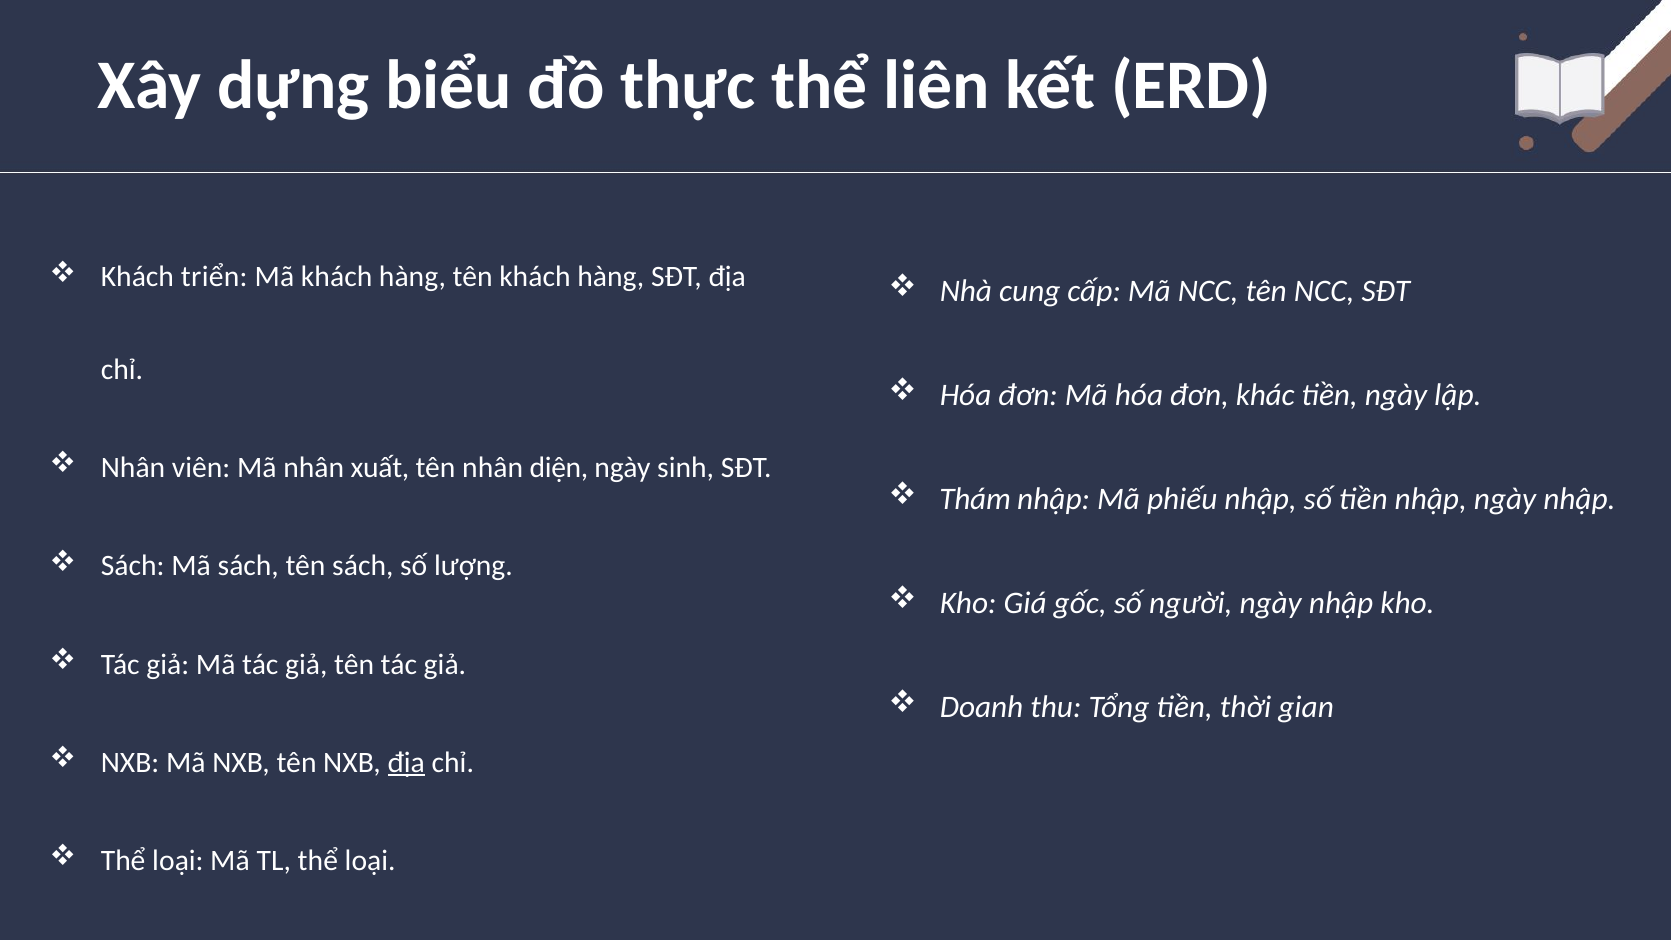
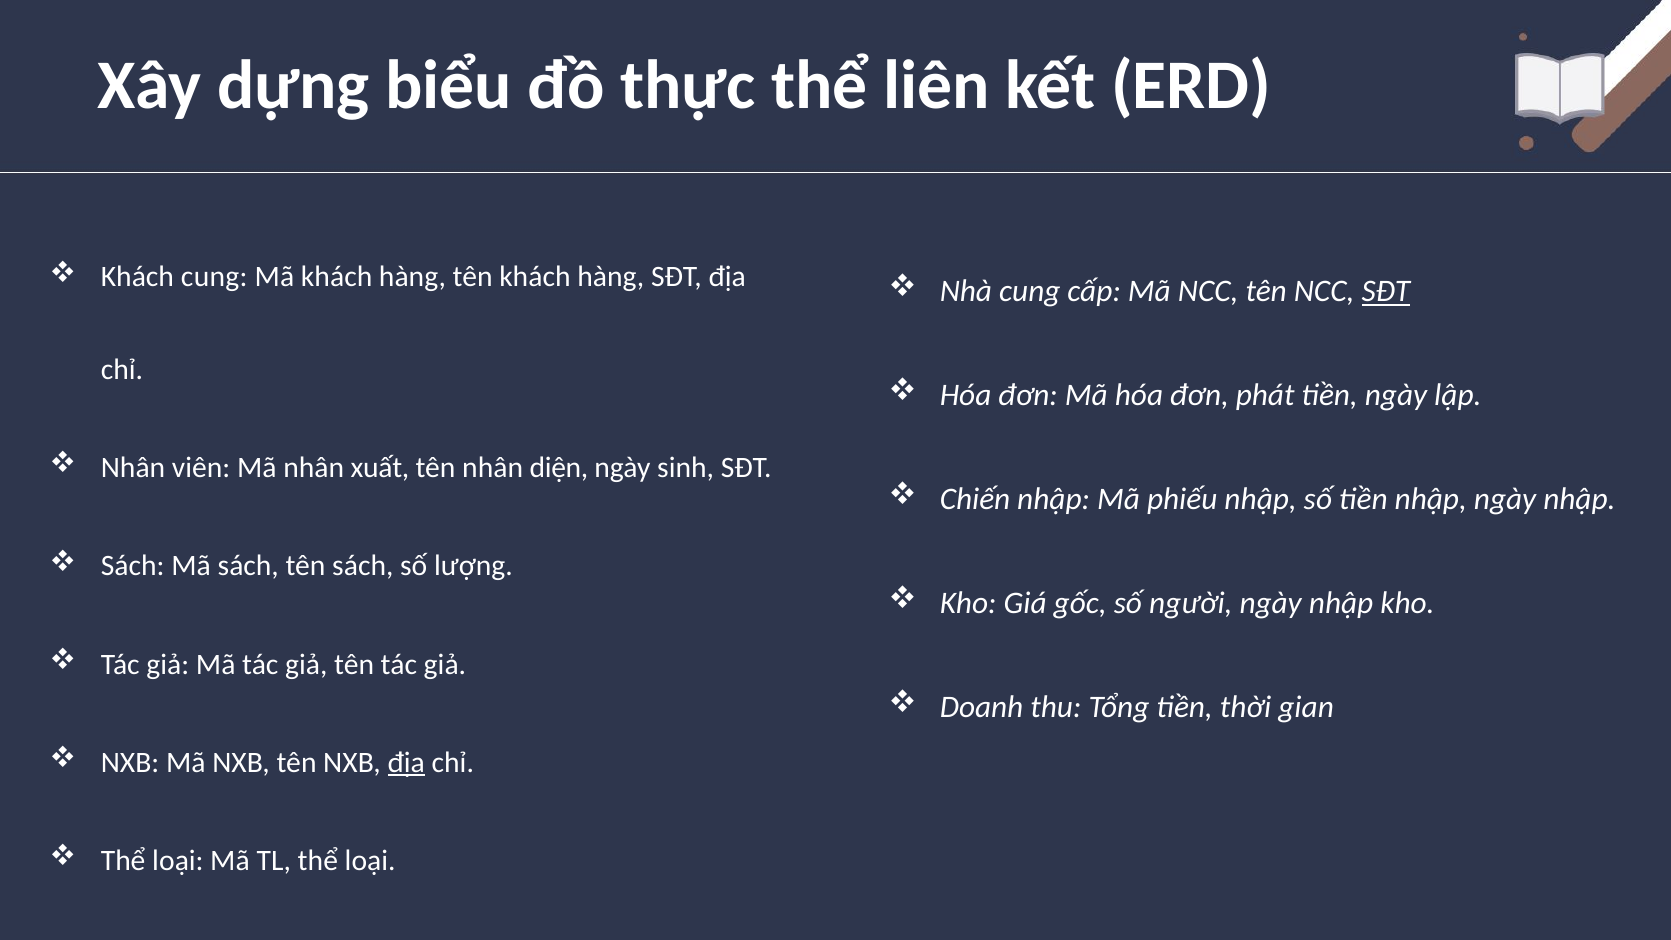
Khách triển: triển -> cung
SĐT at (1386, 292) underline: none -> present
khác: khác -> phát
Thám: Thám -> Chiến
